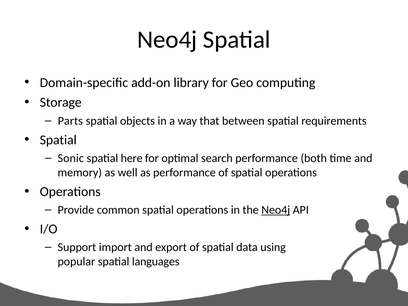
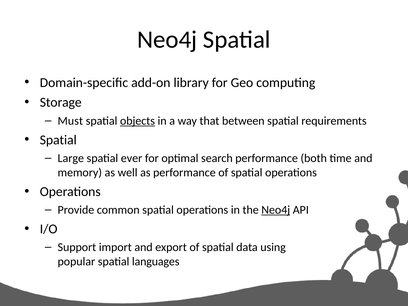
Parts: Parts -> Must
objects underline: none -> present
Sonic: Sonic -> Large
here: here -> ever
